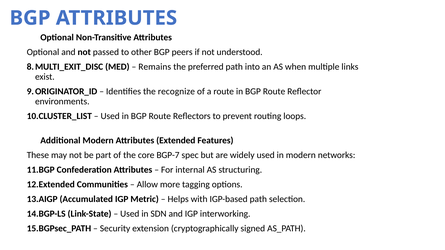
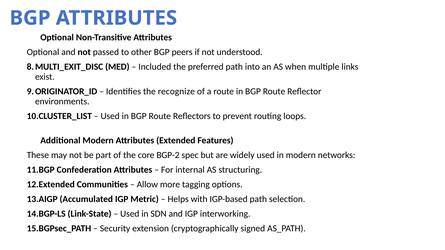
Remains: Remains -> Included
BGP-7: BGP-7 -> BGP-2
